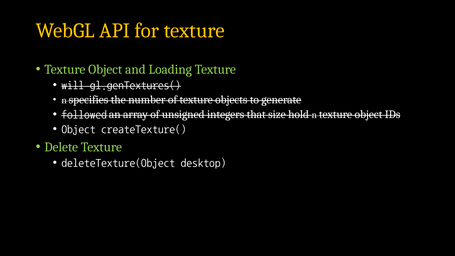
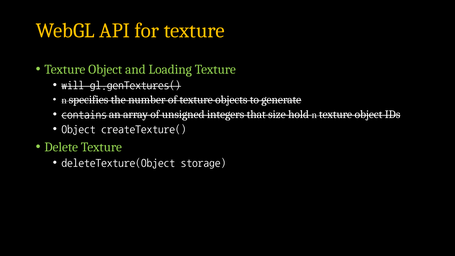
followed: followed -> contains
desktop: desktop -> storage
